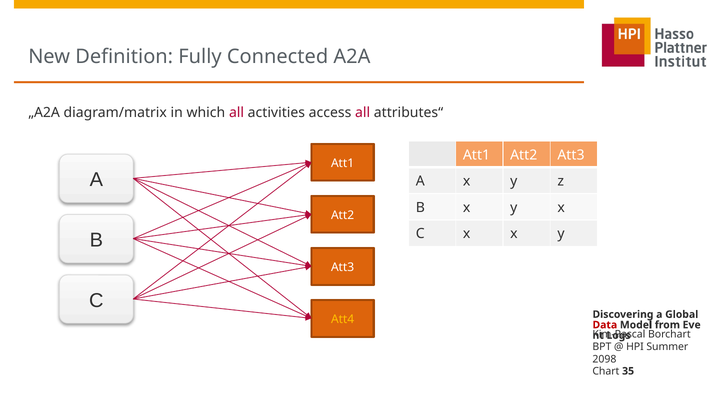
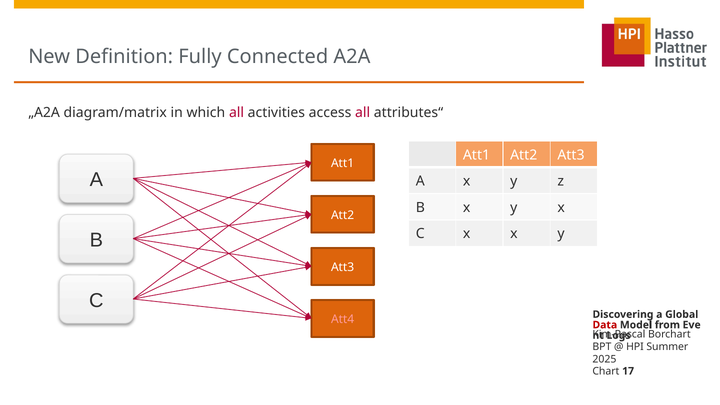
Att4 colour: yellow -> pink
2098: 2098 -> 2025
35: 35 -> 17
